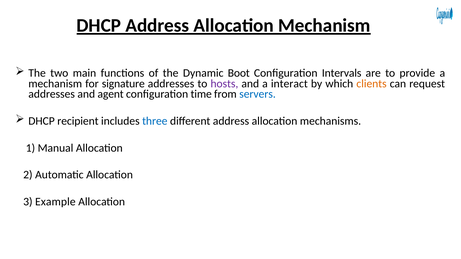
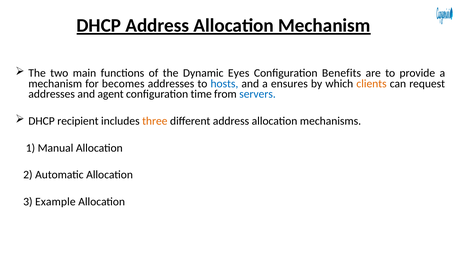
Boot: Boot -> Eyes
Intervals: Intervals -> Benefits
signature: signature -> becomes
hosts colour: purple -> blue
interact: interact -> ensures
three colour: blue -> orange
